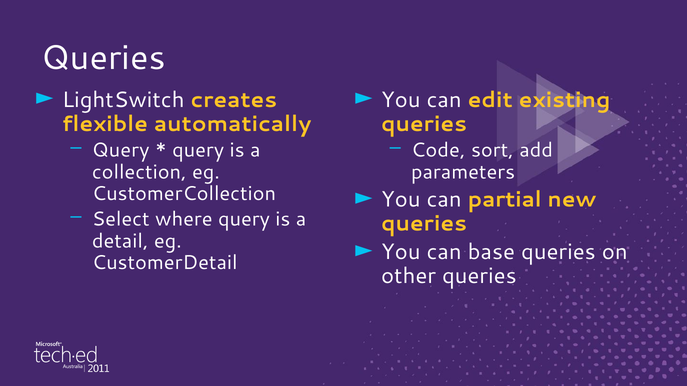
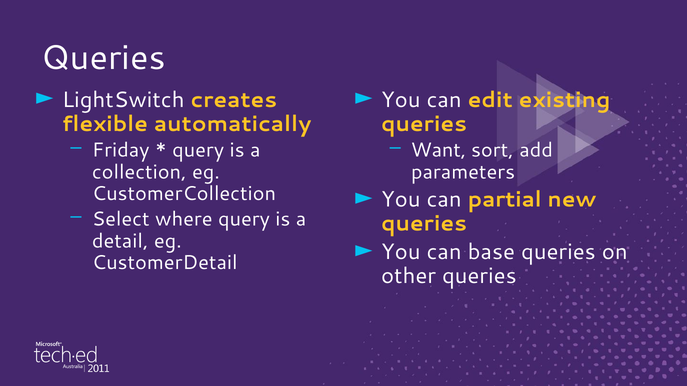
Query at (121, 151): Query -> Friday
Code: Code -> Want
